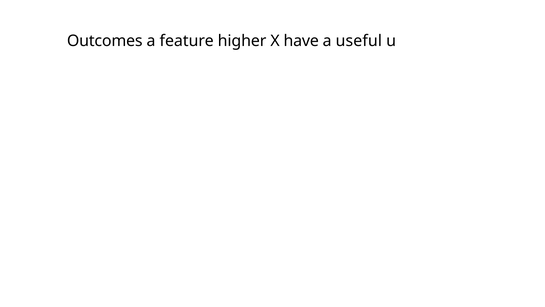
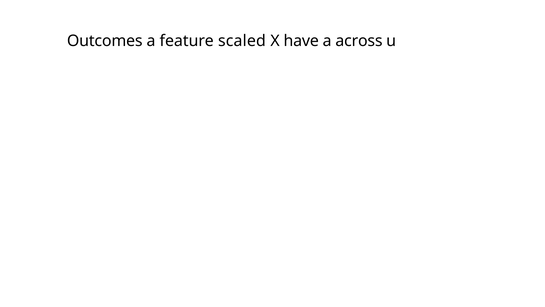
higher: higher -> scaled
useful: useful -> across
